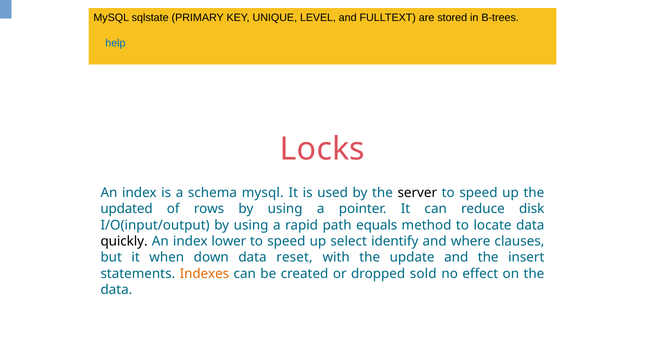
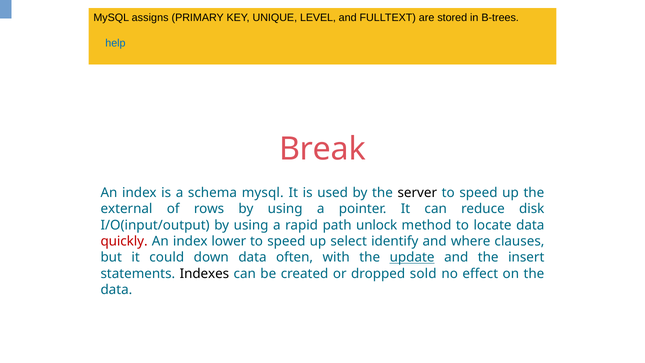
sqlstate: sqlstate -> assigns
Locks: Locks -> Break
updated: updated -> external
equals: equals -> unlock
quickly colour: black -> red
when: when -> could
reset: reset -> often
update underline: none -> present
Indexes at (204, 273) colour: orange -> black
